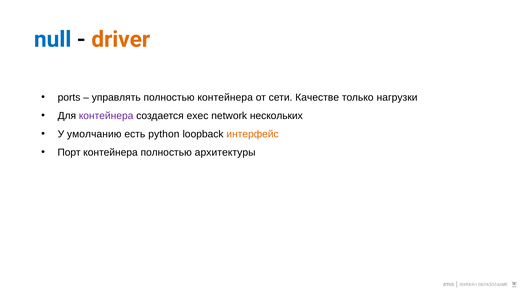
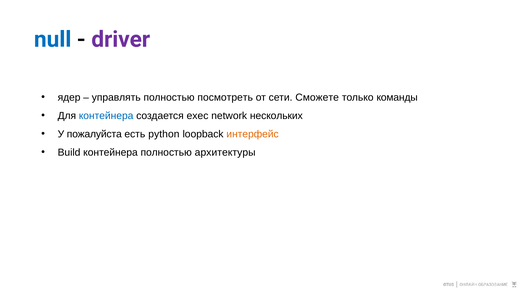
driver colour: orange -> purple
ports: ports -> ядер
полностью контейнера: контейнера -> посмотреть
Качестве: Качестве -> Сможете
нагрузки: нагрузки -> команды
контейнера at (106, 116) colour: purple -> blue
умолчанию: умолчанию -> пожалуйста
Порт: Порт -> Build
